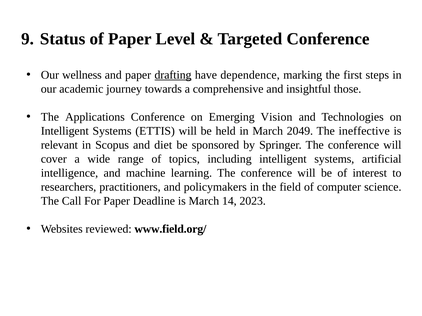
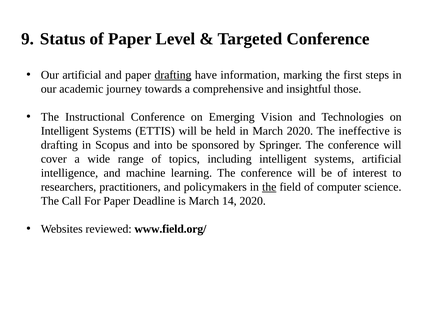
Our wellness: wellness -> artificial
dependence: dependence -> information
Applications: Applications -> Instructional
March 2049: 2049 -> 2020
relevant at (59, 145): relevant -> drafting
diet: diet -> into
the at (269, 187) underline: none -> present
14 2023: 2023 -> 2020
